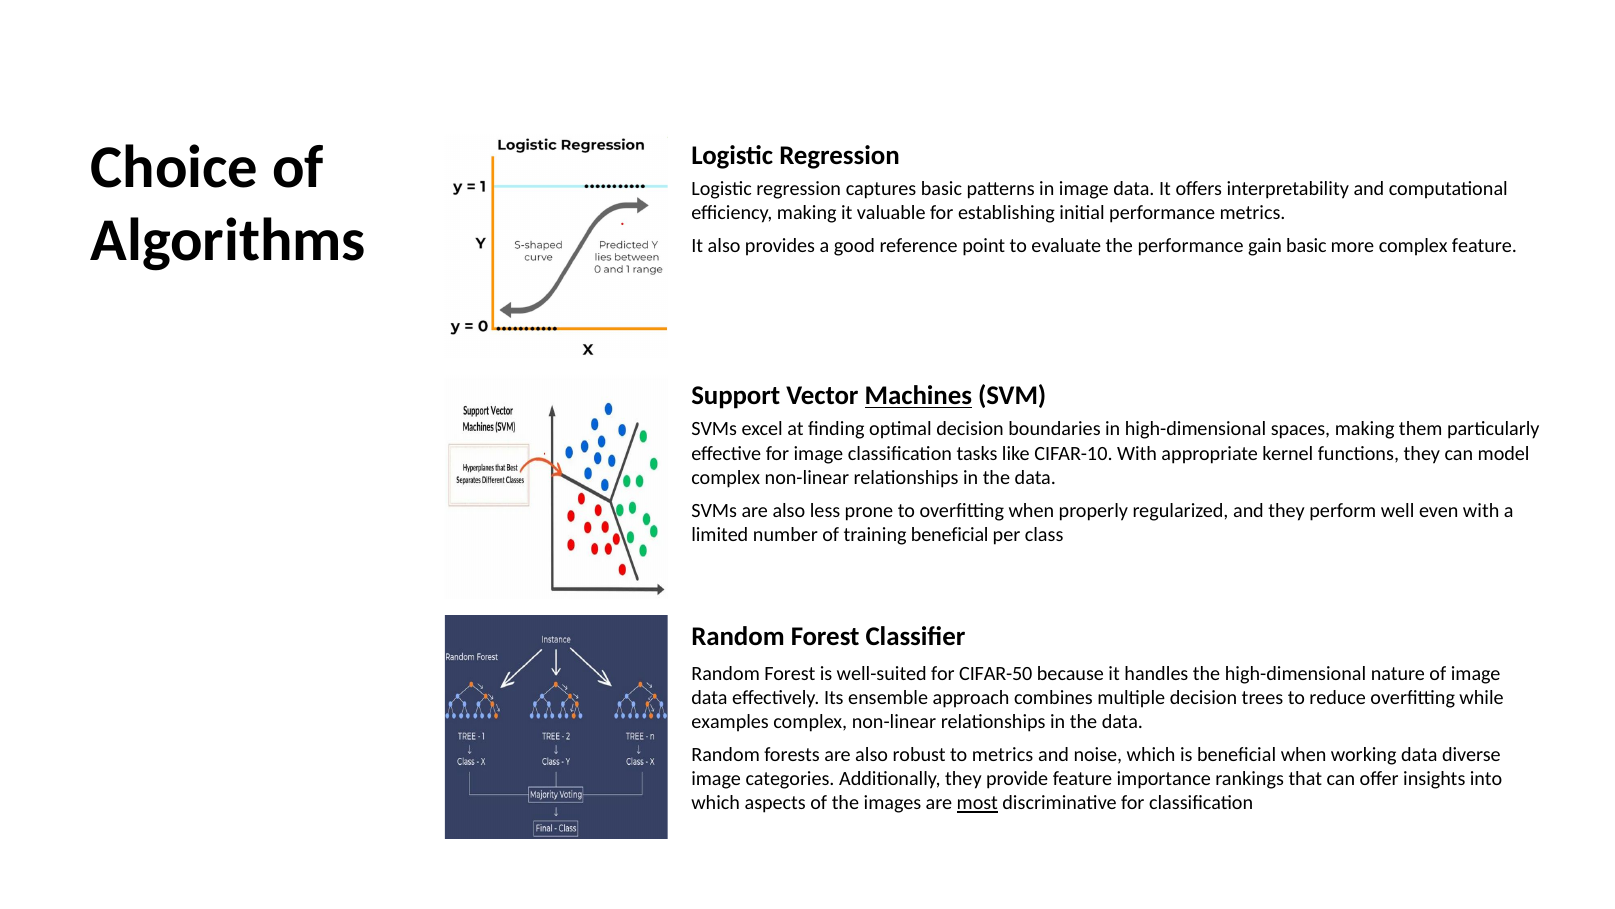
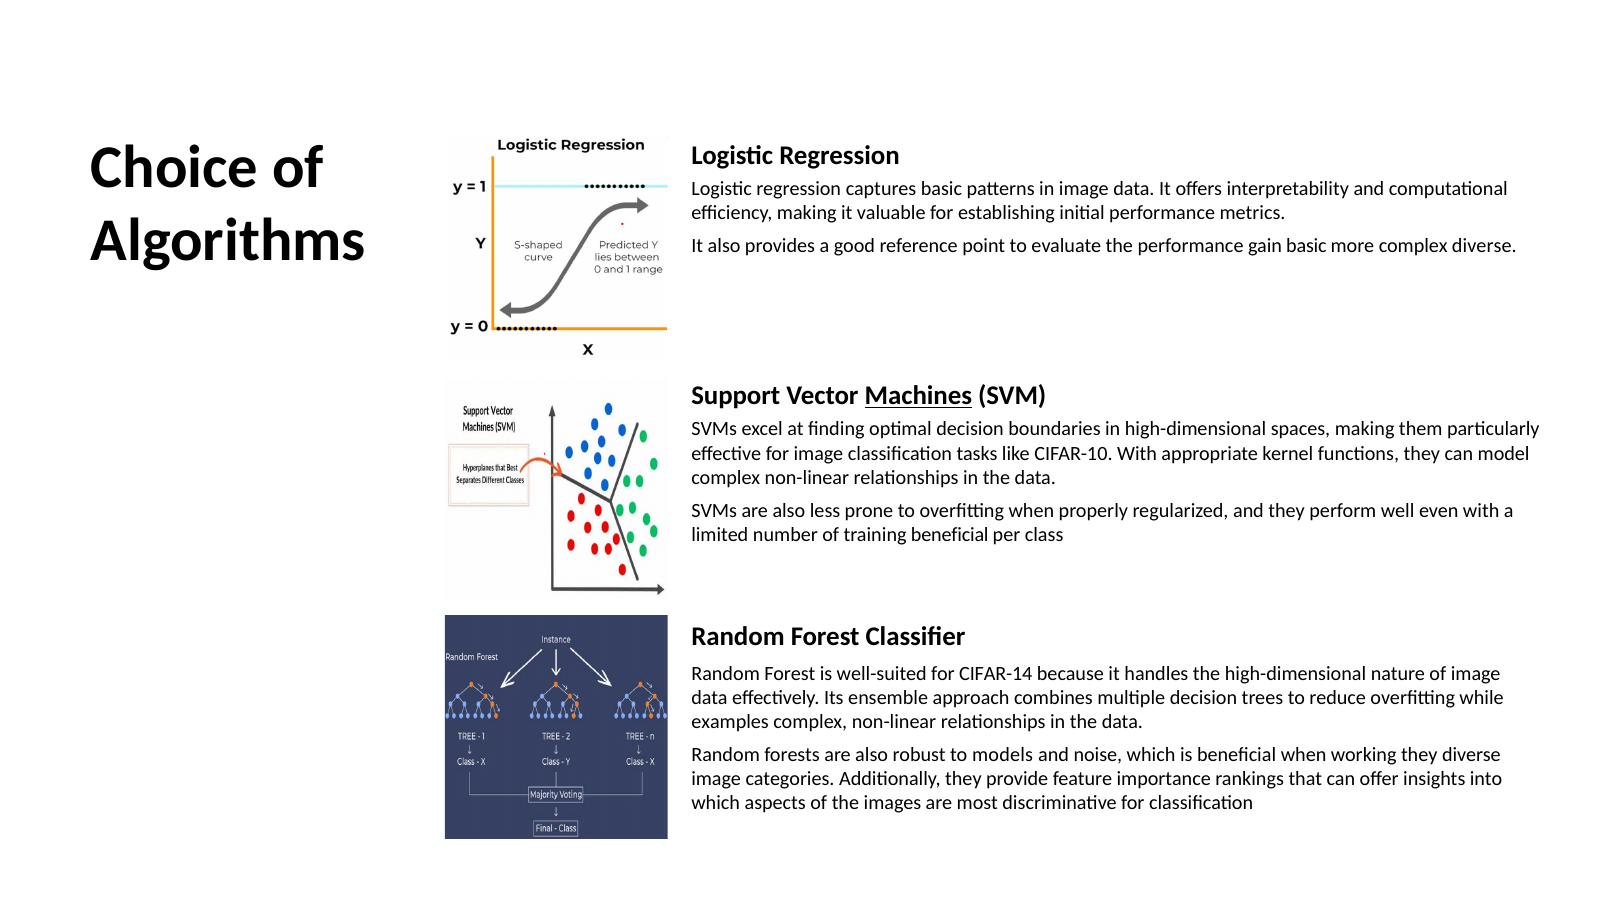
complex feature: feature -> diverse
CIFAR-50: CIFAR-50 -> CIFAR-14
to metrics: metrics -> models
working data: data -> they
most underline: present -> none
